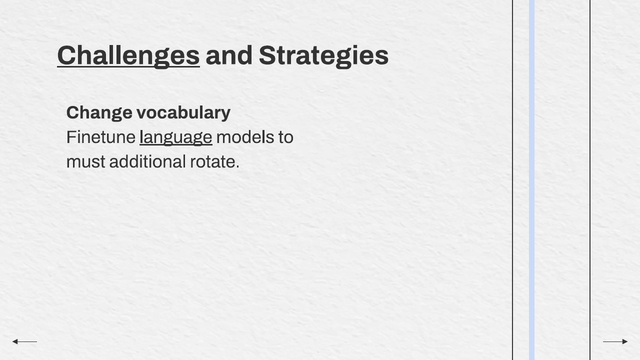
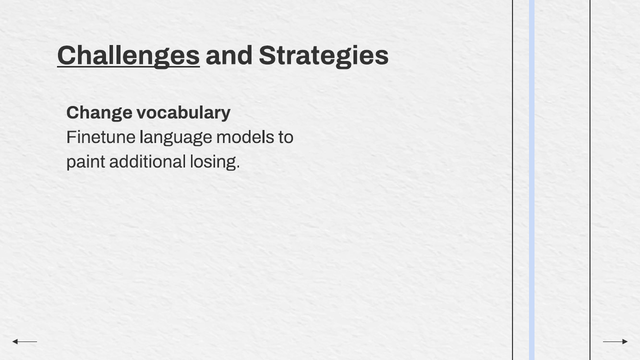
language underline: present -> none
must: must -> paint
rotate: rotate -> losing
